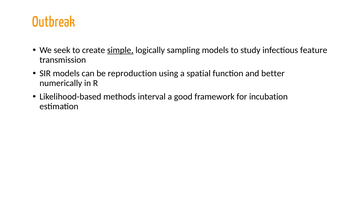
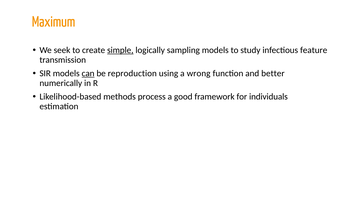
Outbreak: Outbreak -> Maximum
can underline: none -> present
spatial: spatial -> wrong
interval: interval -> process
incubation: incubation -> individuals
